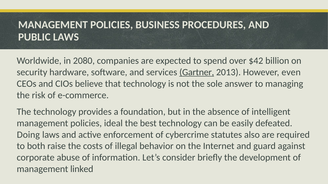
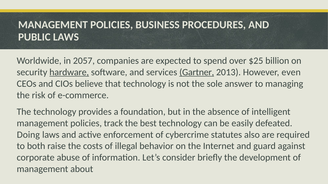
2080: 2080 -> 2057
$42: $42 -> $25
hardware underline: none -> present
ideal: ideal -> track
linked: linked -> about
